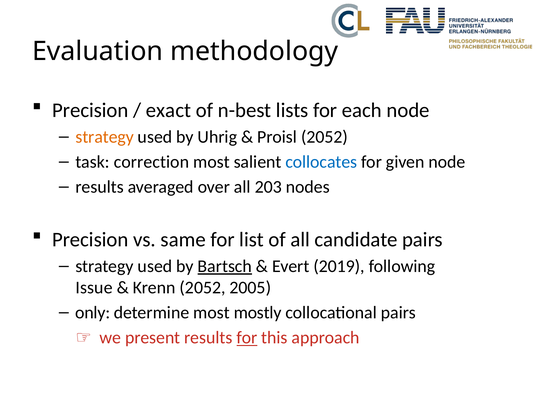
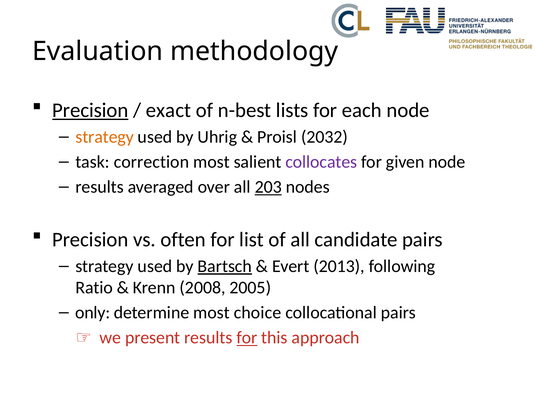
Precision at (90, 110) underline: none -> present
Proisl 2052: 2052 -> 2032
collocates colour: blue -> purple
203 underline: none -> present
same: same -> often
2019: 2019 -> 2013
Issue: Issue -> Ratio
Krenn 2052: 2052 -> 2008
mostly: mostly -> choice
